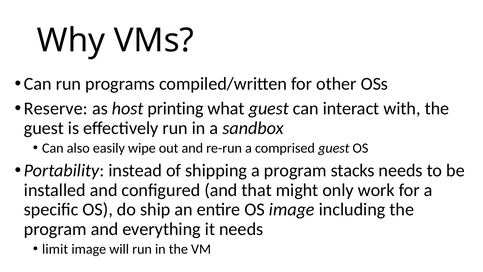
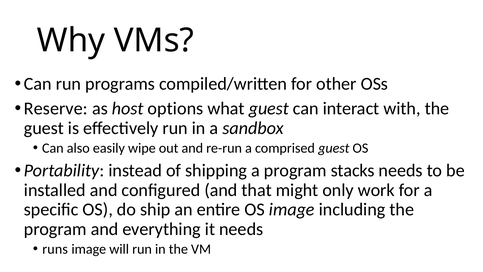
printing: printing -> options
limit: limit -> runs
